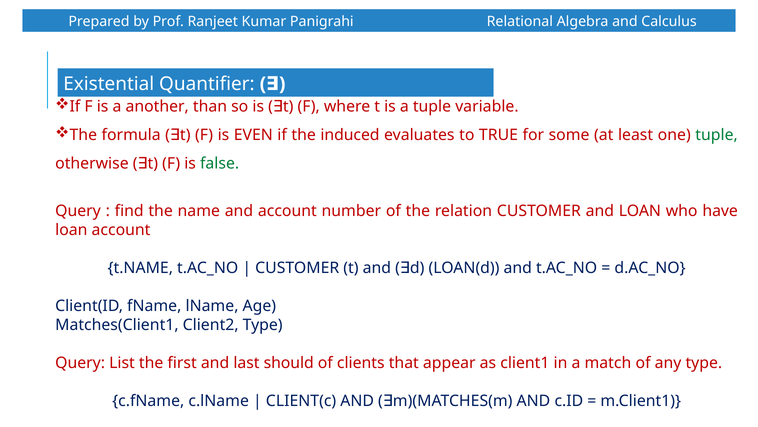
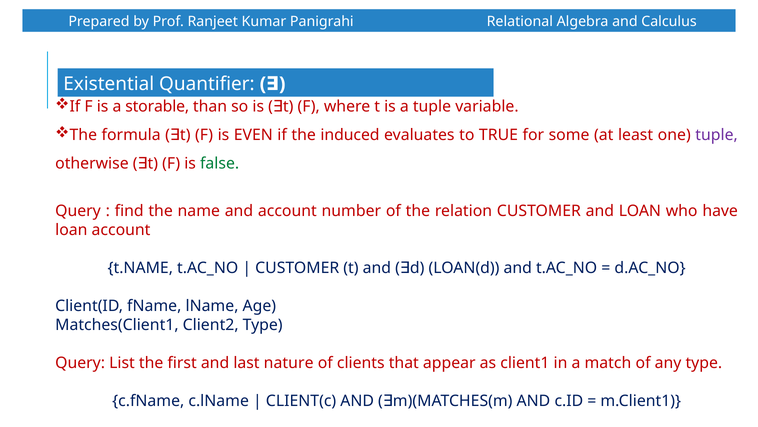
another: another -> storable
tuple at (717, 135) colour: green -> purple
should: should -> nature
